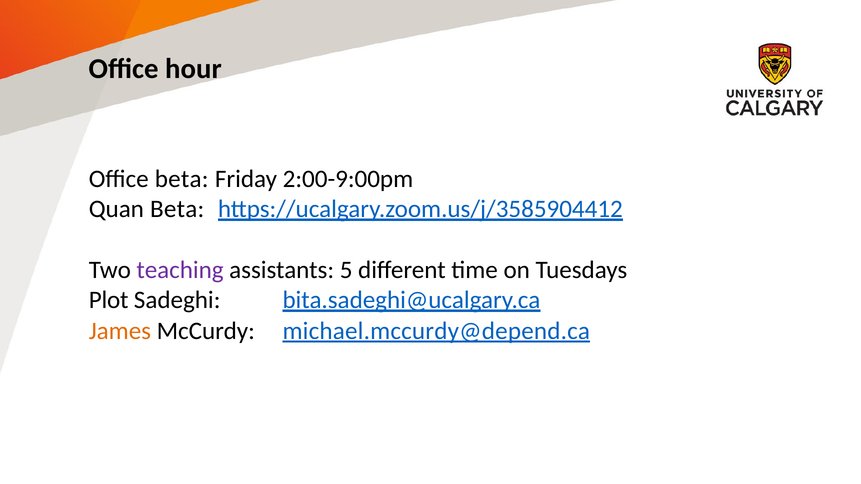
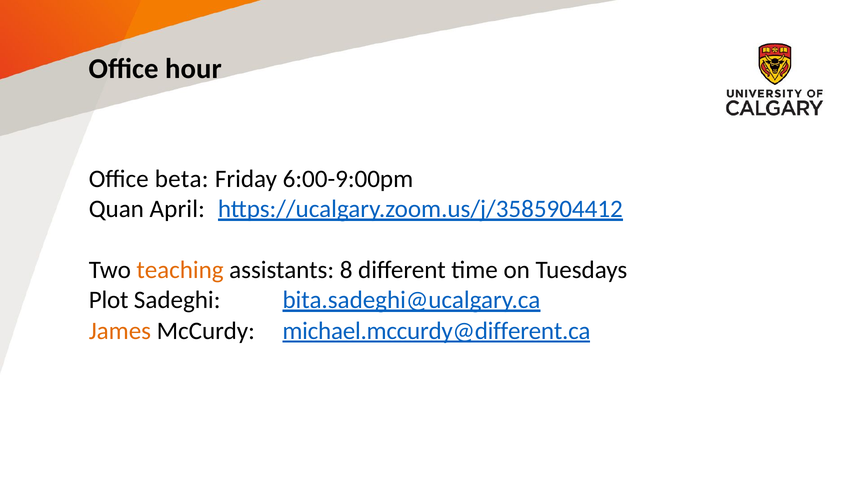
2:00-9:00pm: 2:00-9:00pm -> 6:00-9:00pm
Quan Beta: Beta -> April
teaching colour: purple -> orange
5: 5 -> 8
michael.mccurdy@depend.ca: michael.mccurdy@depend.ca -> michael.mccurdy@different.ca
